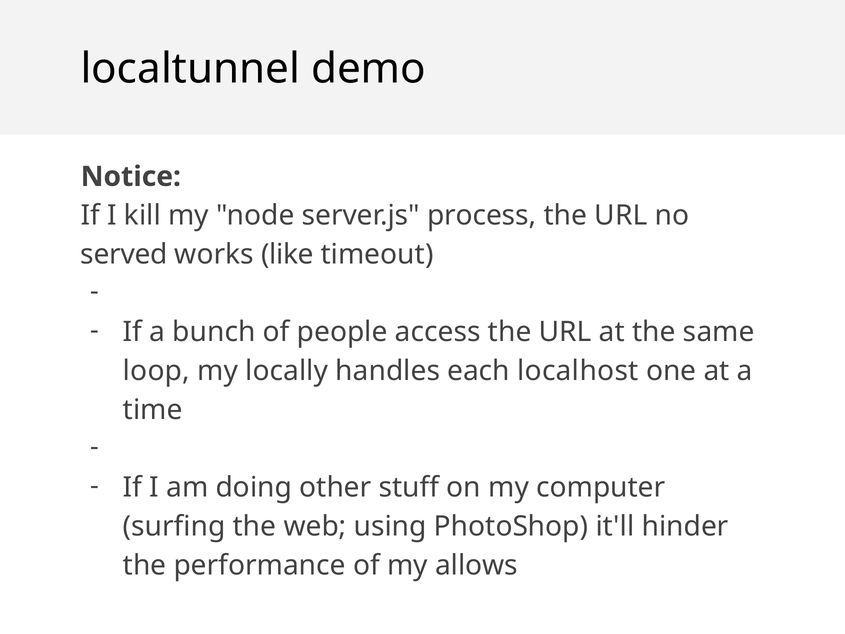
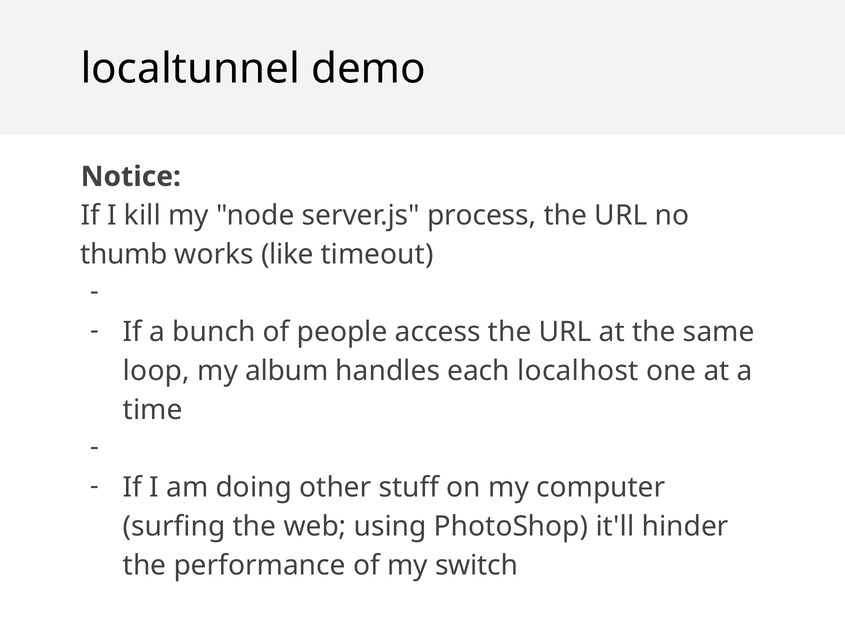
served: served -> thumb
locally: locally -> album
allows: allows -> switch
